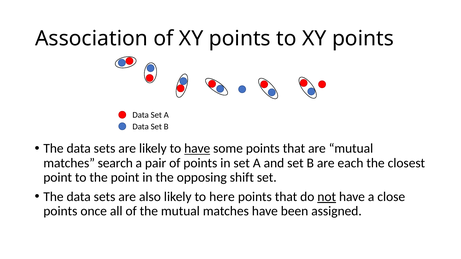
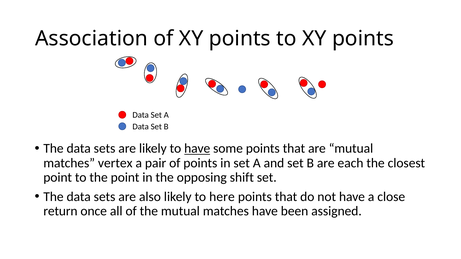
search: search -> vertex
not underline: present -> none
points at (60, 211): points -> return
